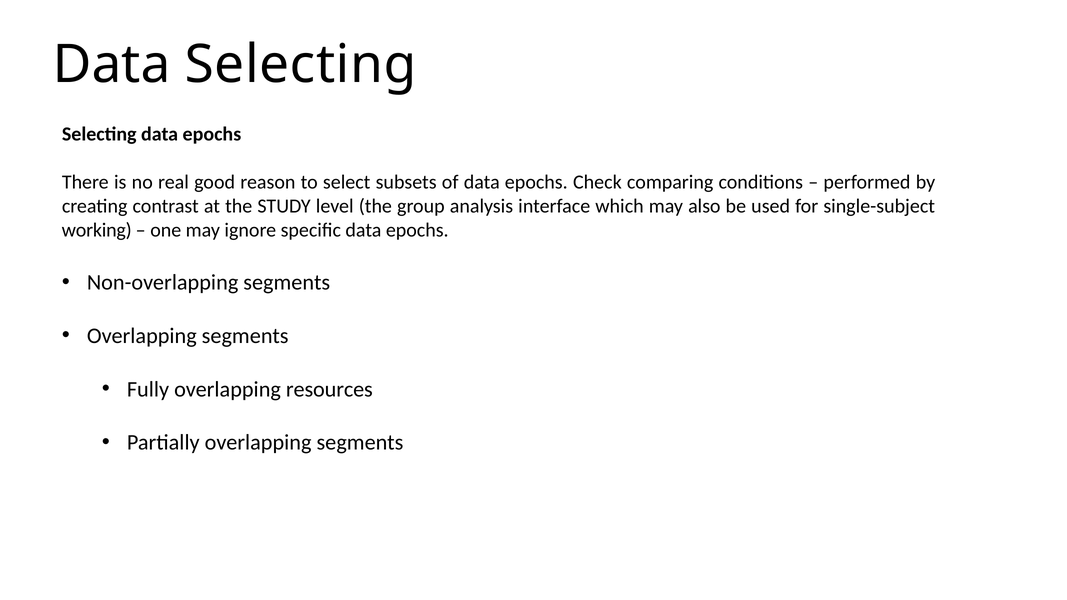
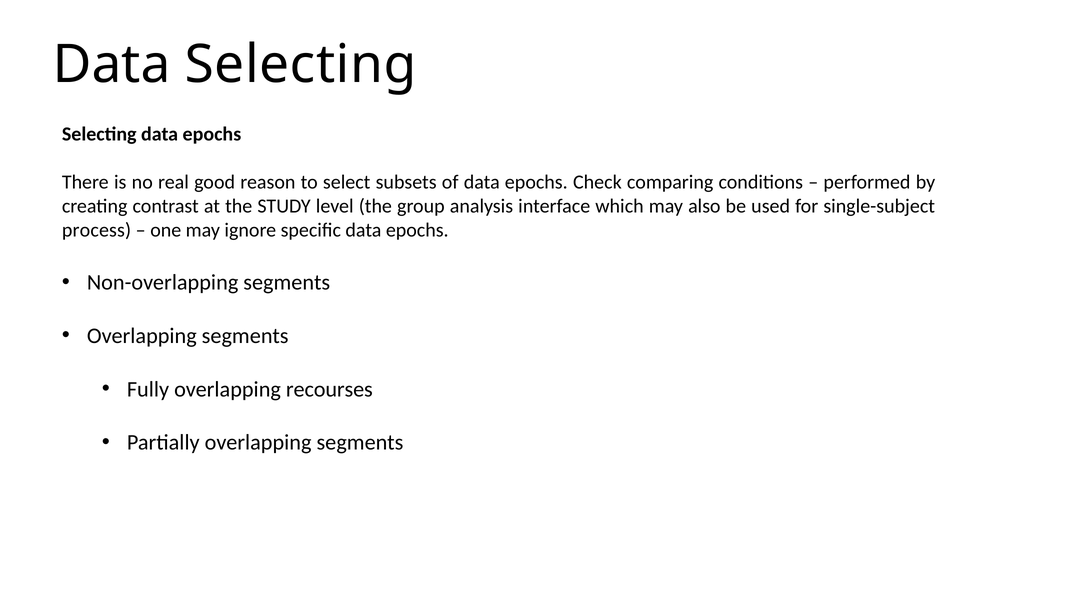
working: working -> process
resources: resources -> recourses
